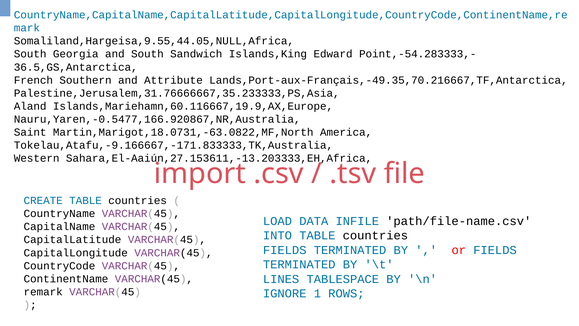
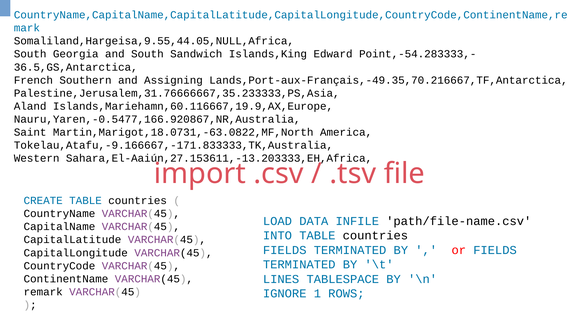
Attribute: Attribute -> Assigning
